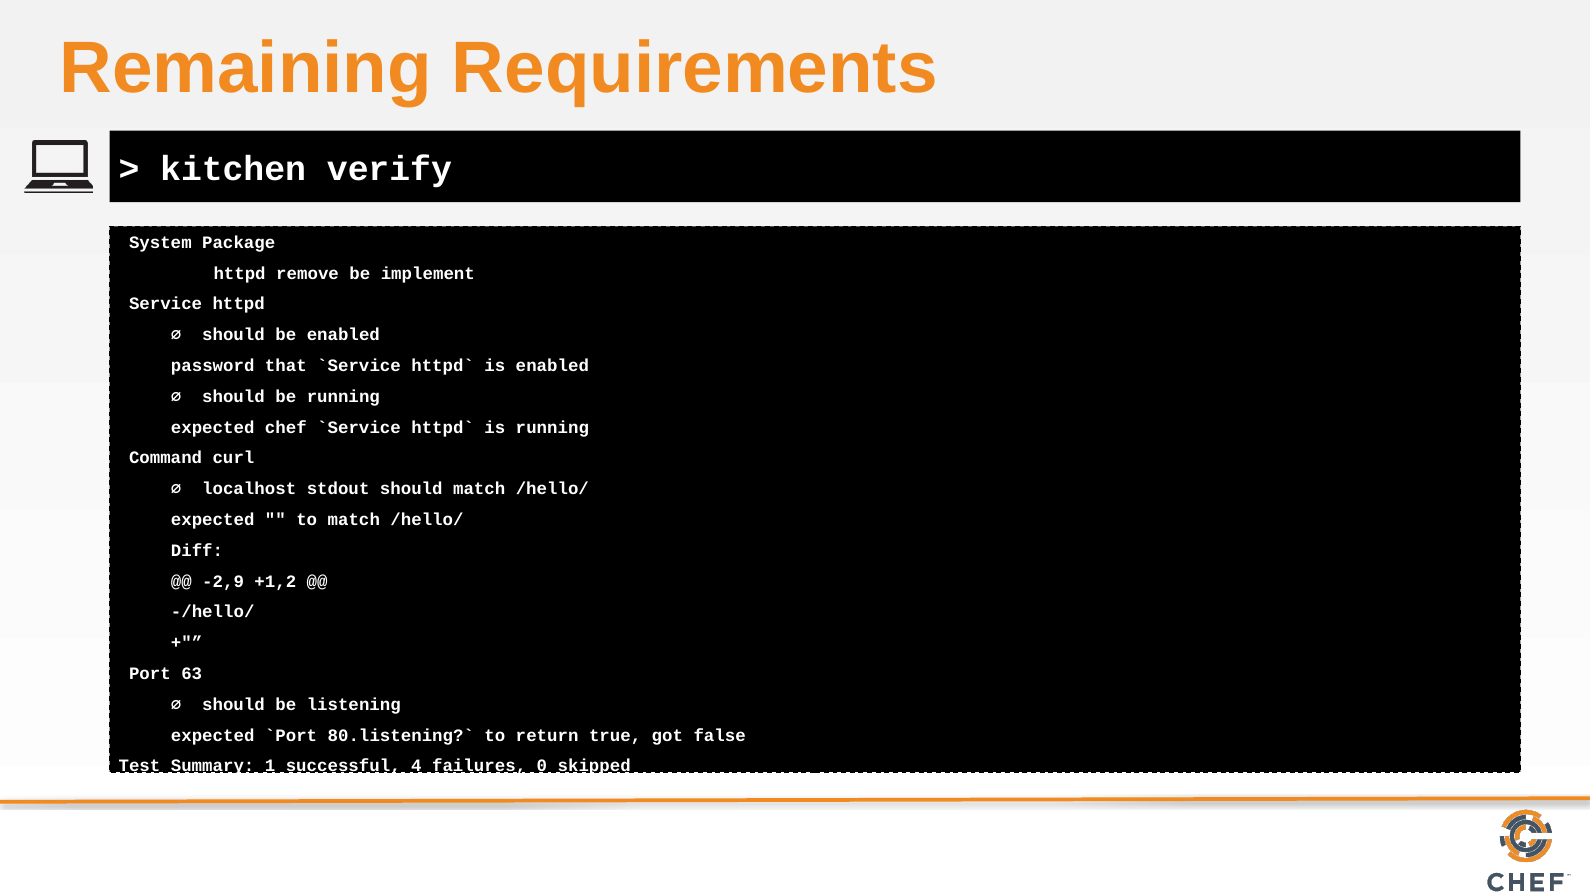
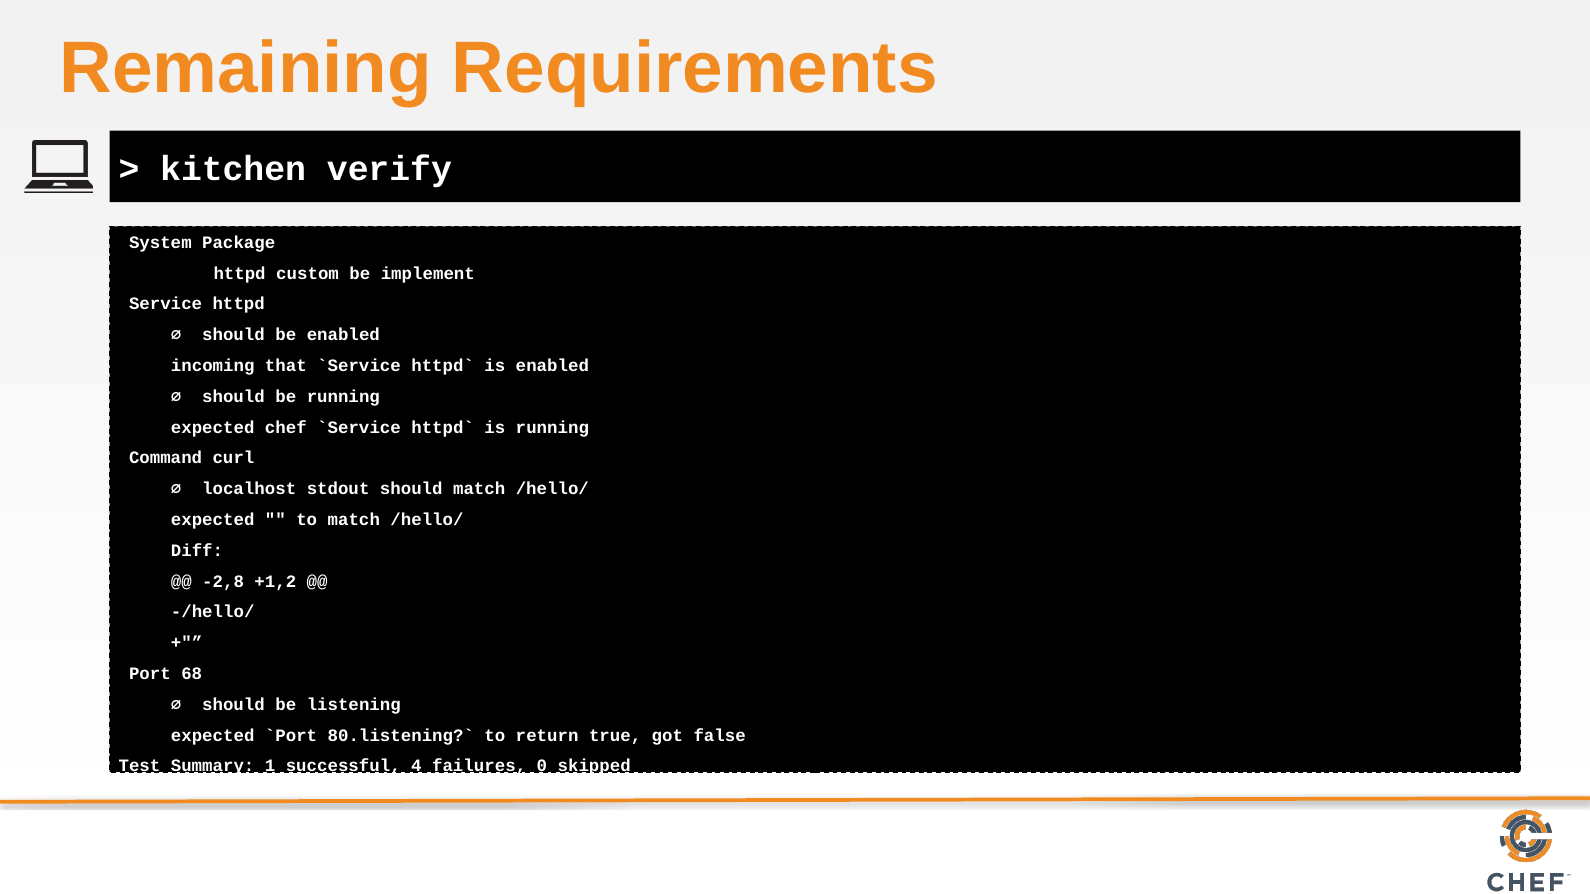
remove: remove -> custom
password: password -> incoming
-2,9: -2,9 -> -2,8
63: 63 -> 68
